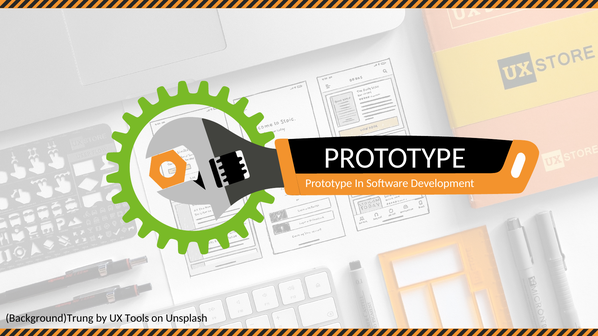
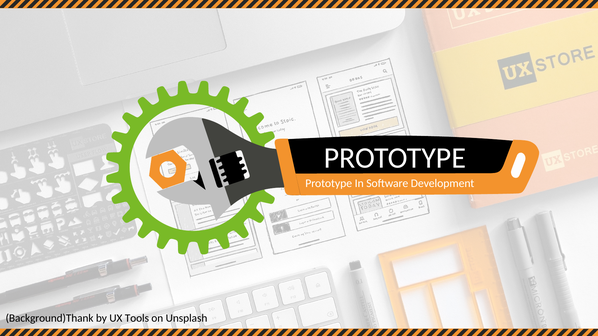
Background)Trung: Background)Trung -> Background)Thank
